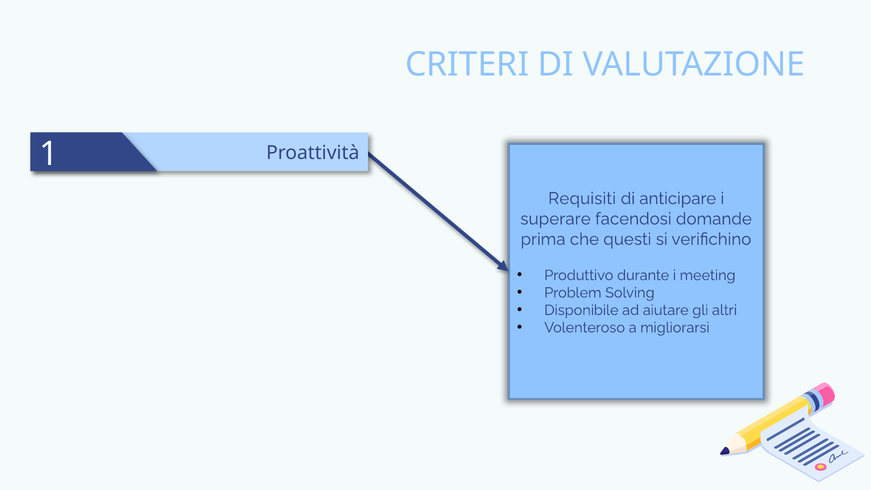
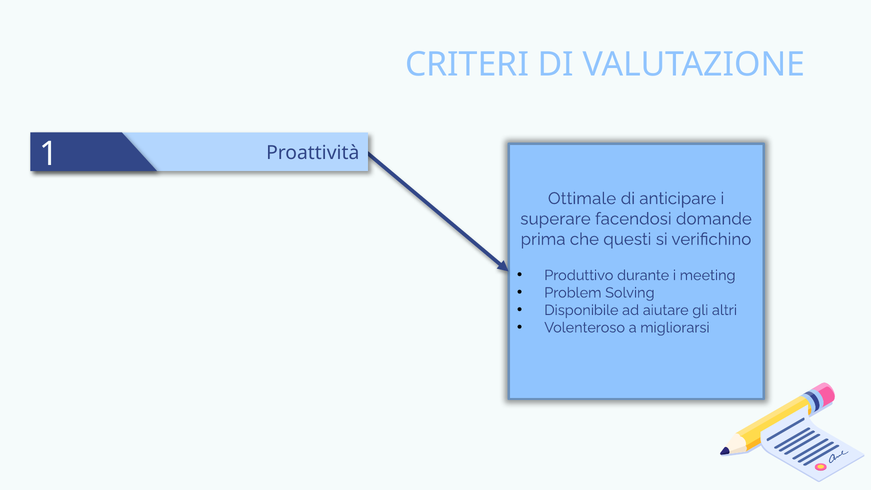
Requisiti: Requisiti -> Ottimale
